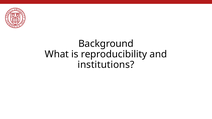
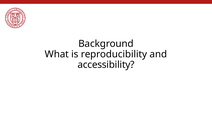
institutions: institutions -> accessibility
